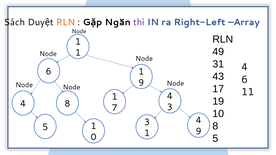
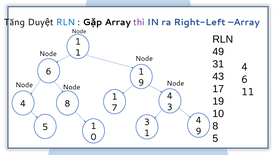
Sách: Sách -> Tăng
RLN at (66, 22) colour: orange -> blue
Ngăn at (118, 22): Ngăn -> Array
